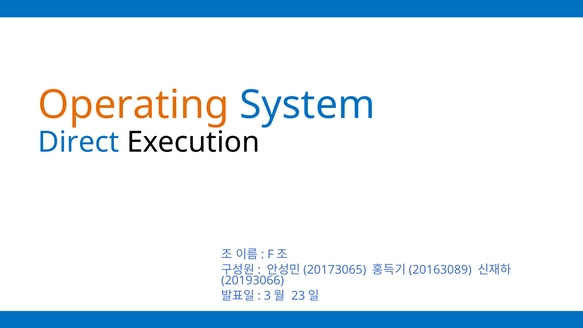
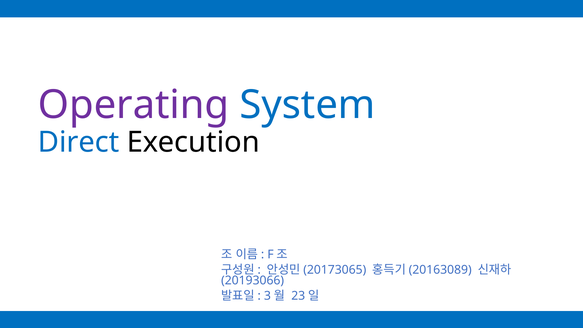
Operating colour: orange -> purple
